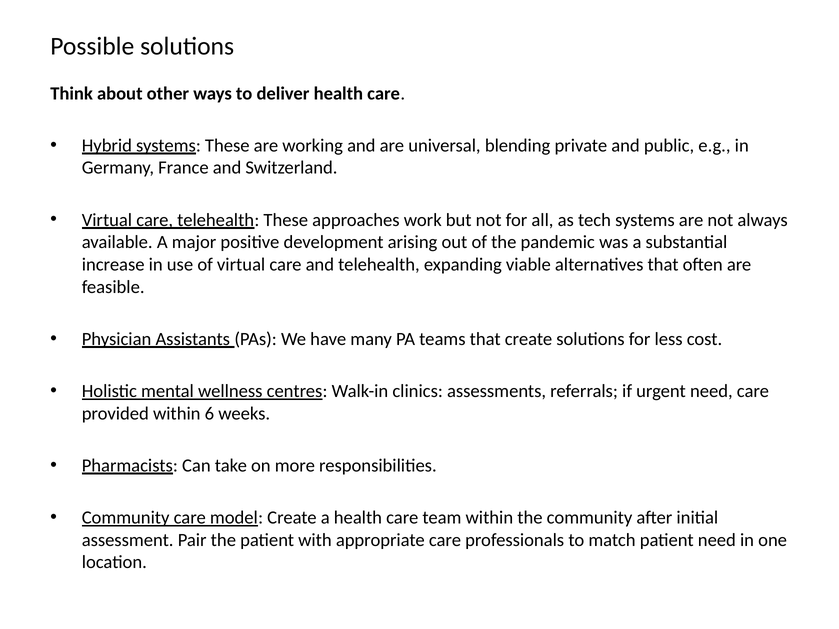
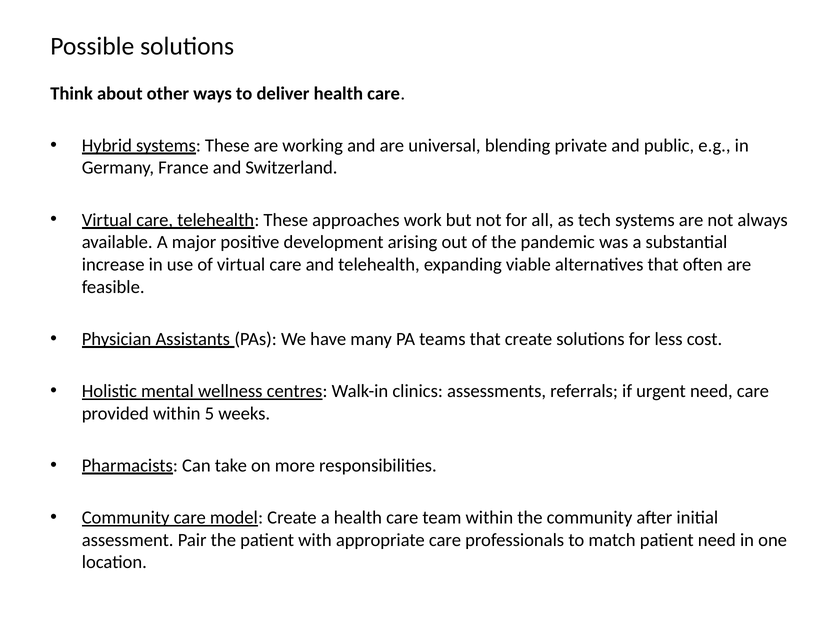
6: 6 -> 5
